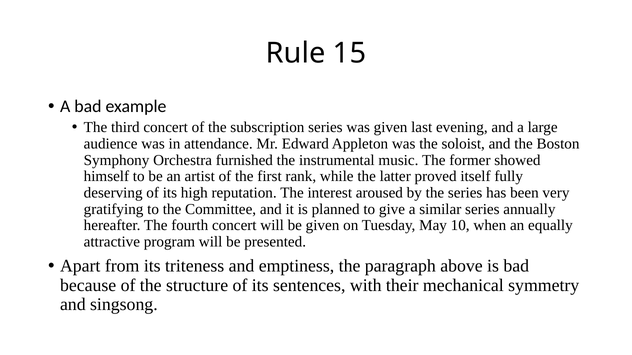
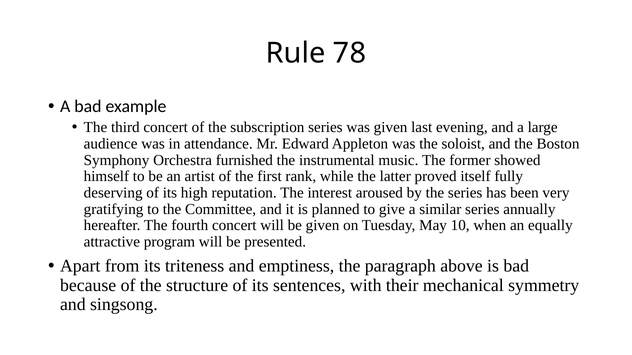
15: 15 -> 78
